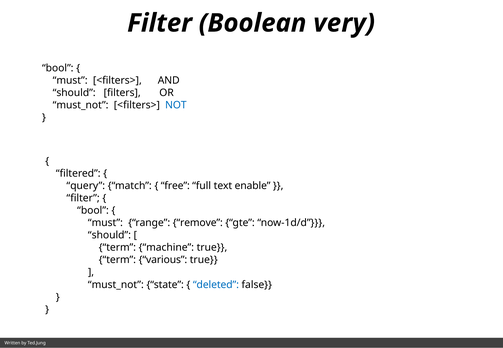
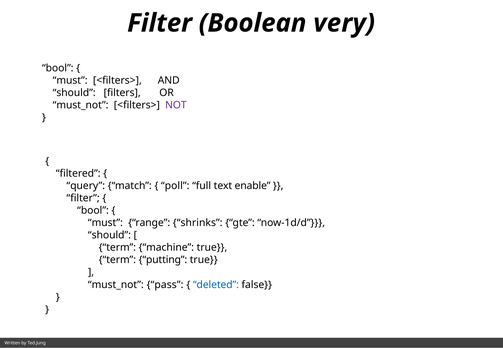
NOT colour: blue -> purple
free: free -> poll
remove: remove -> shrinks
various: various -> putting
state: state -> pass
